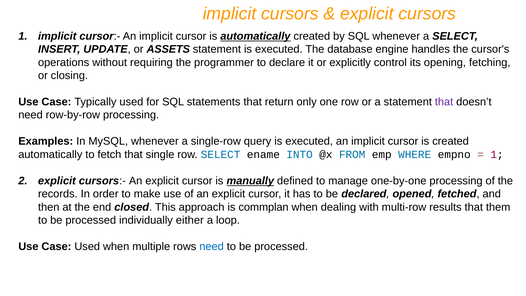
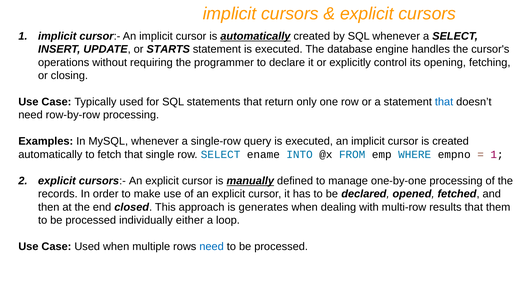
ASSETS: ASSETS -> STARTS
that at (444, 102) colour: purple -> blue
commplan: commplan -> generates
